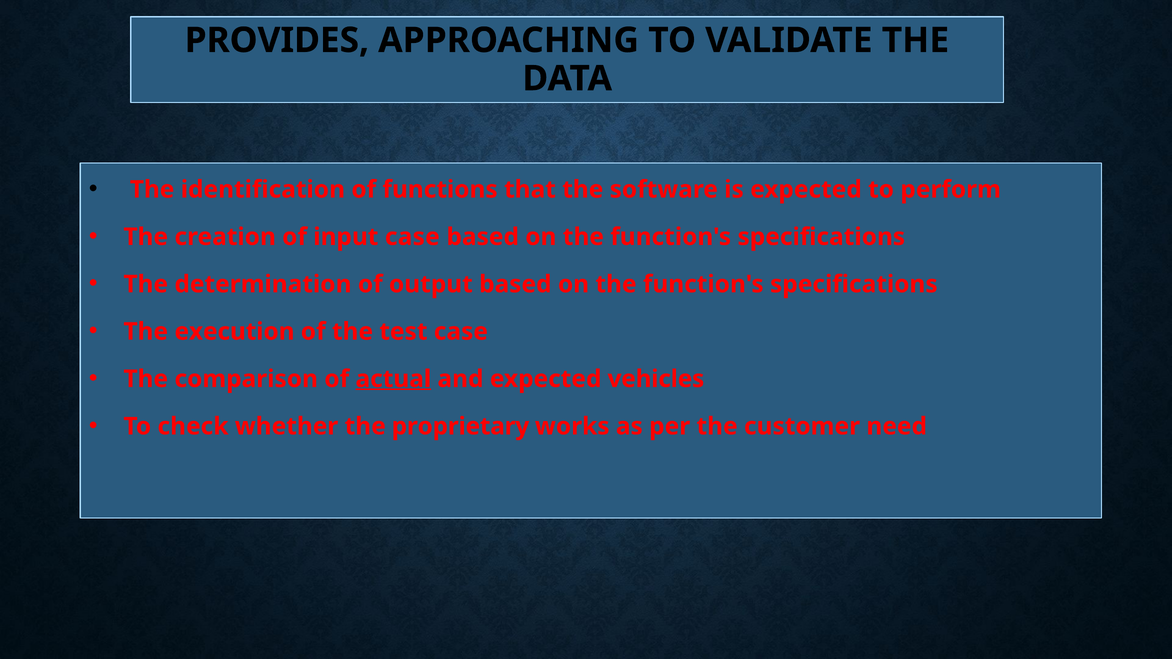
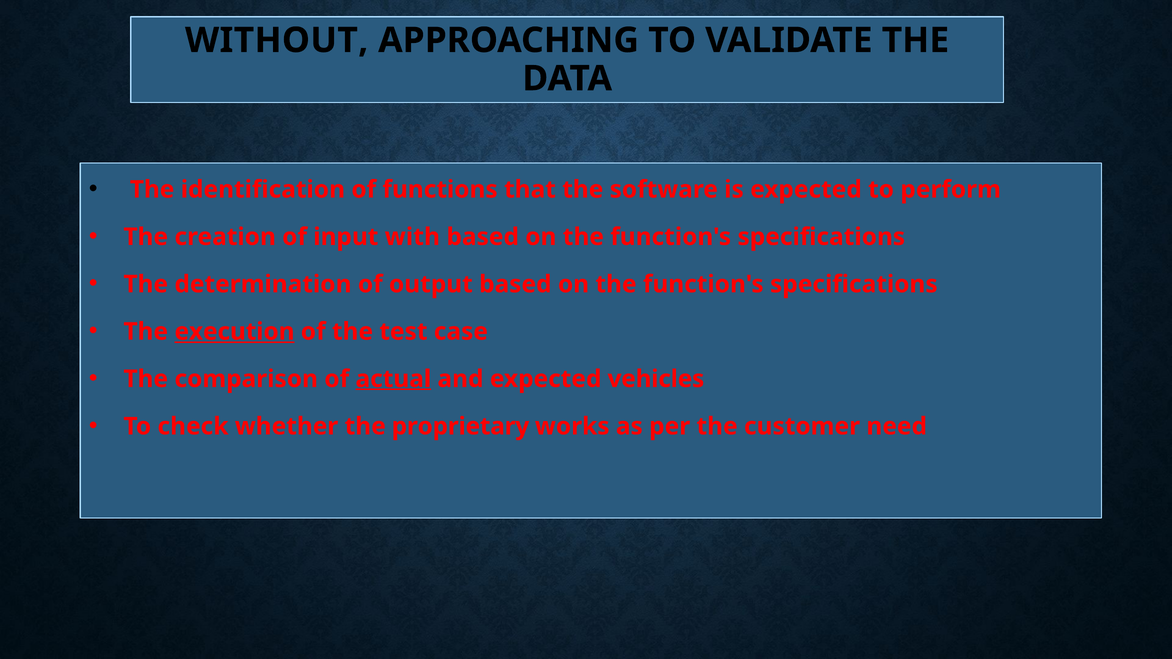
PROVIDES: PROVIDES -> WITHOUT
input case: case -> with
execution underline: none -> present
